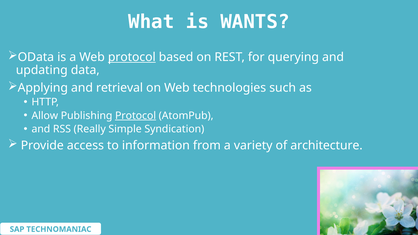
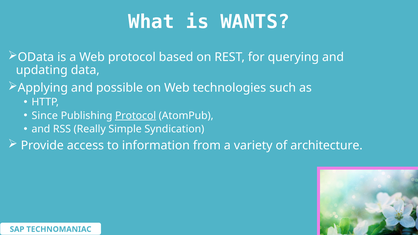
protocol at (132, 57) underline: present -> none
retrieval: retrieval -> possible
Allow: Allow -> Since
